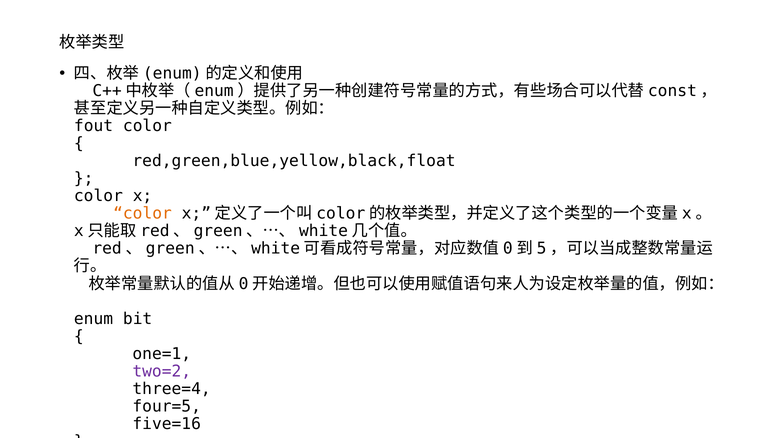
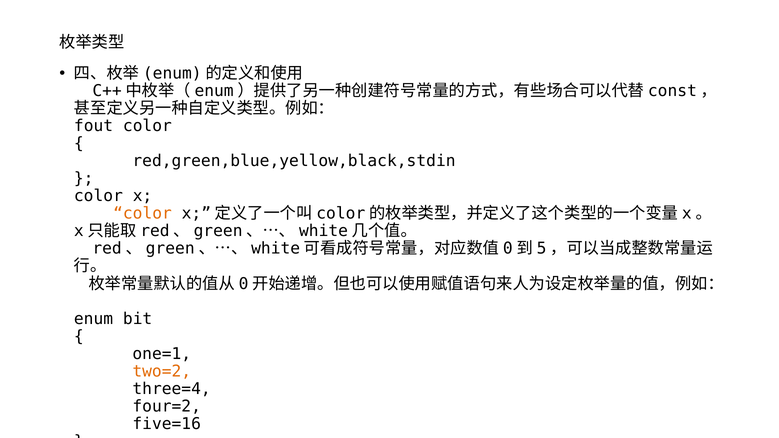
red,green,blue,yellow,black,float: red,green,blue,yellow,black,float -> red,green,blue,yellow,black,stdin
two=2 colour: purple -> orange
four=5: four=5 -> four=2
